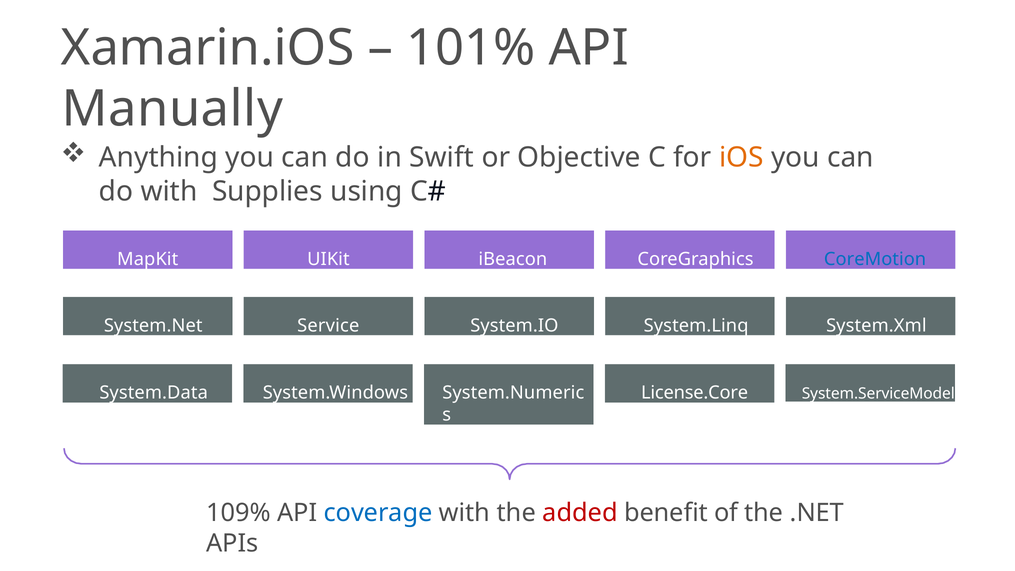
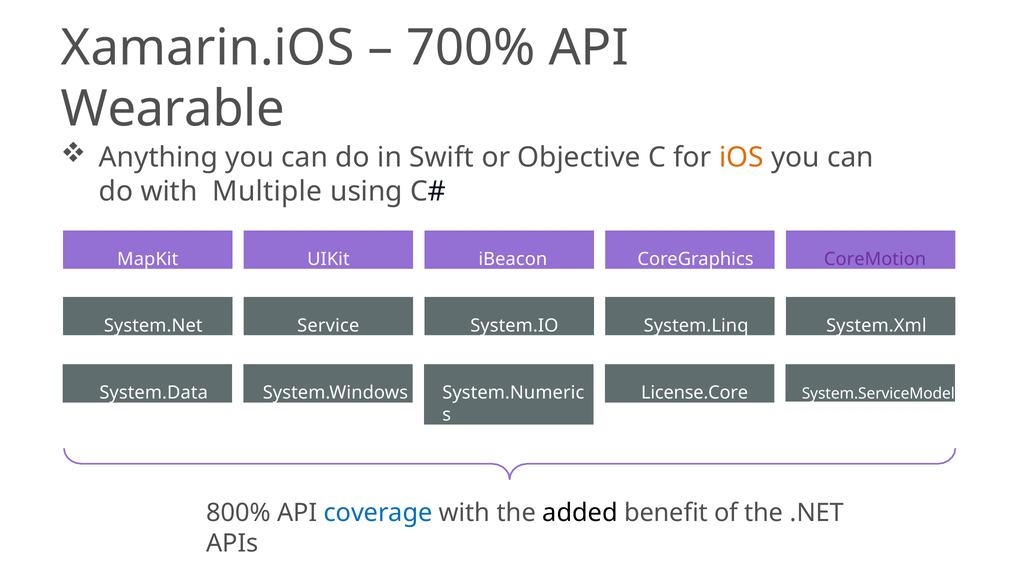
101%: 101% -> 700%
Manually: Manually -> Wearable
Supplies: Supplies -> Multiple
CoreMotion colour: blue -> purple
109%: 109% -> 800%
added colour: red -> black
